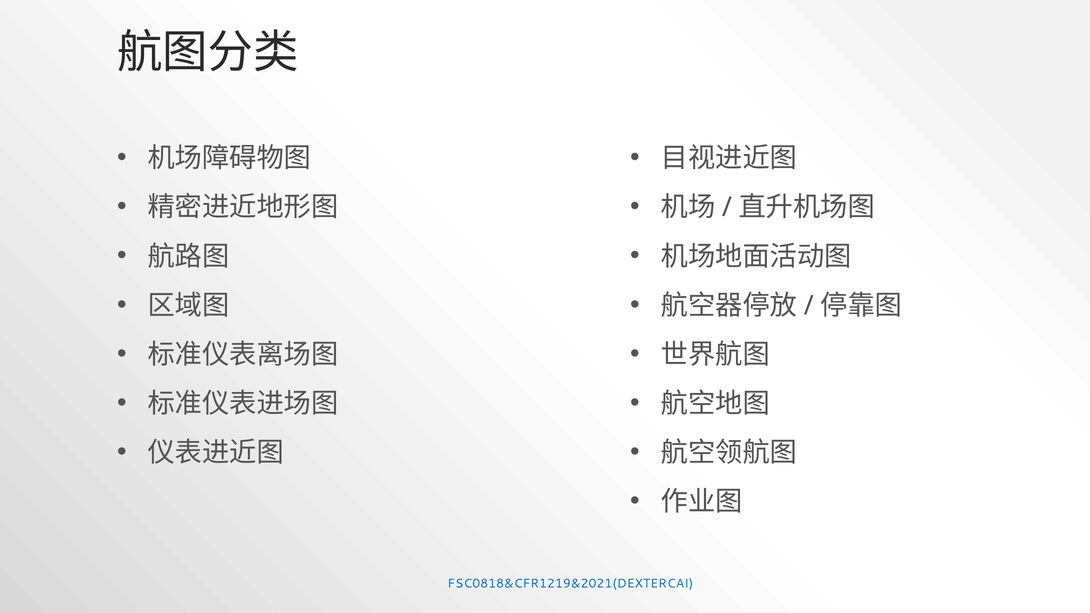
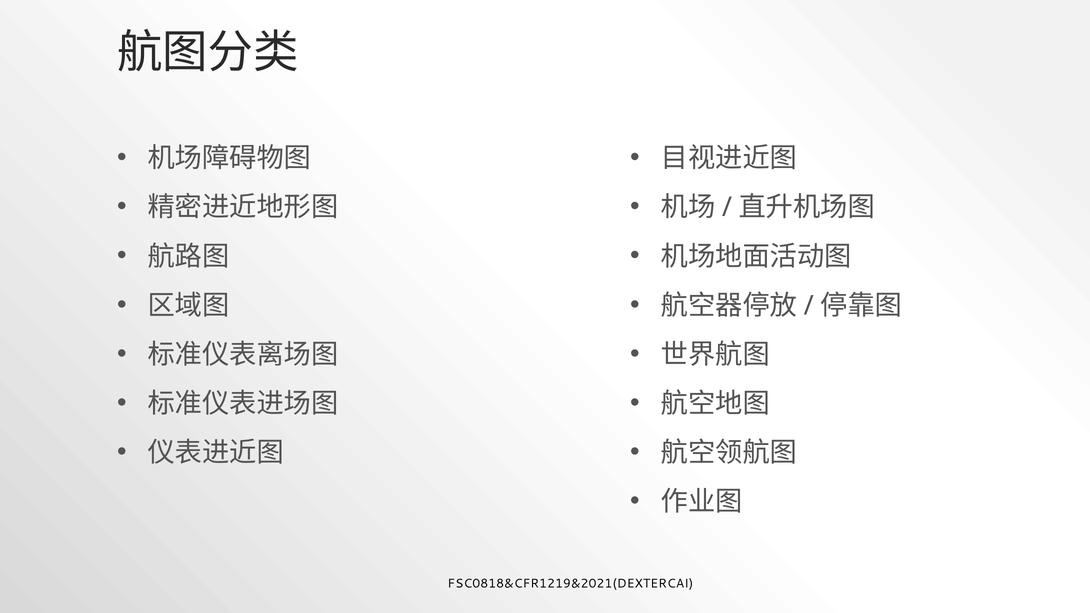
FSC0818&CFR1219&2021(DEXTERCAI colour: blue -> black
